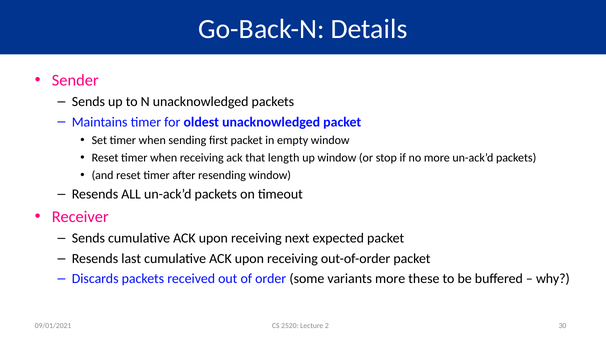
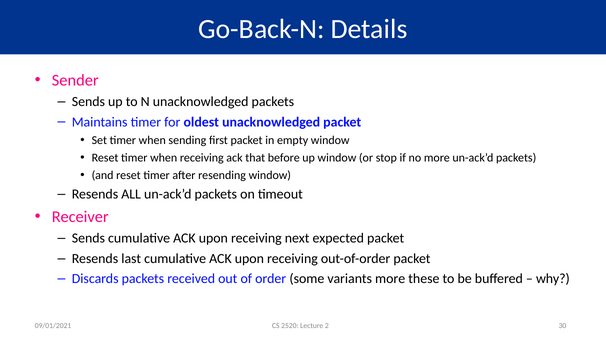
length: length -> before
